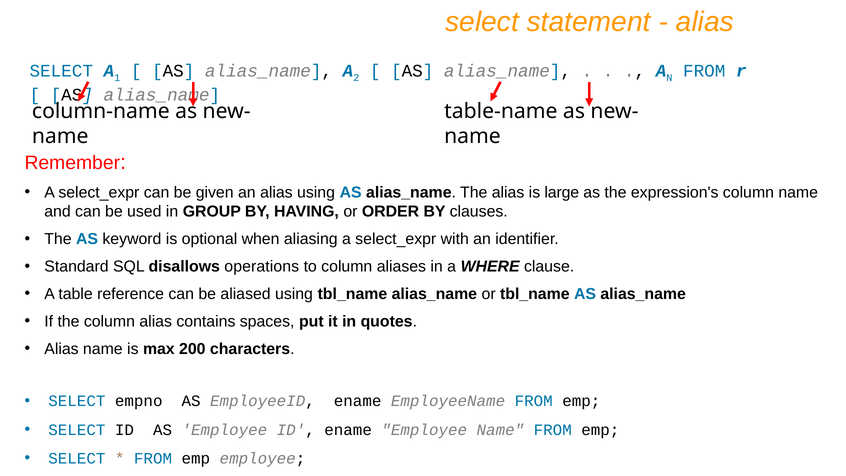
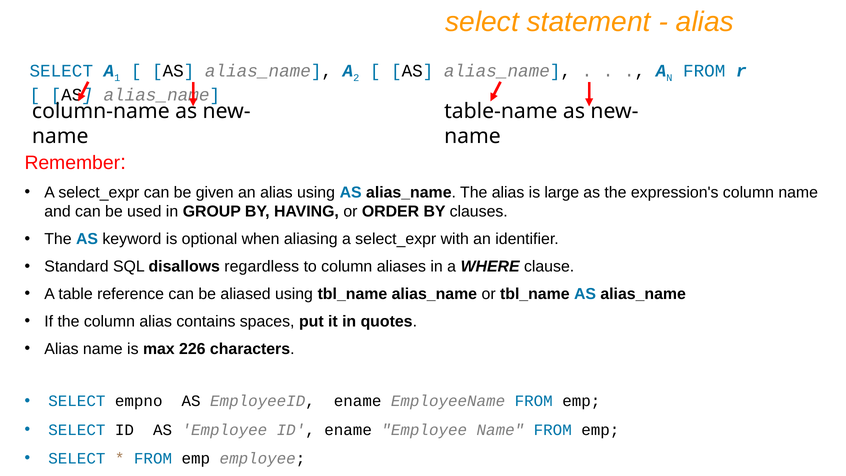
operations: operations -> regardless
200: 200 -> 226
